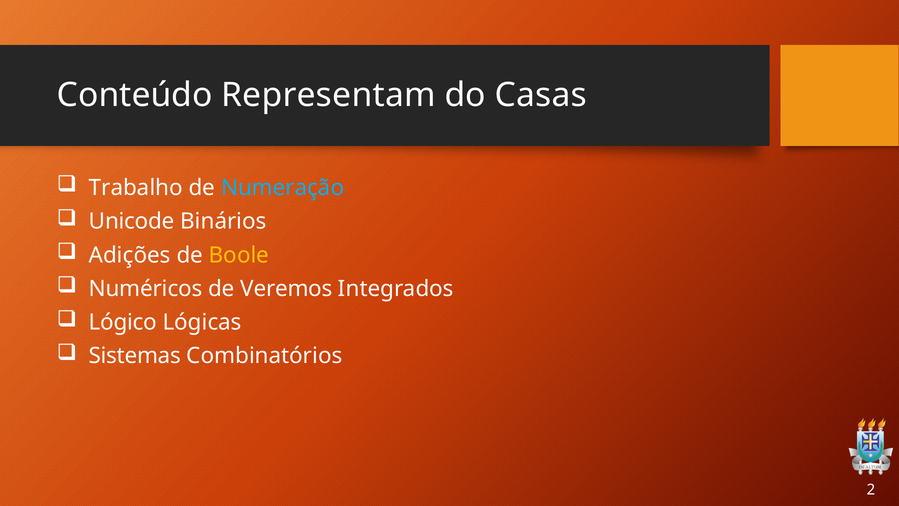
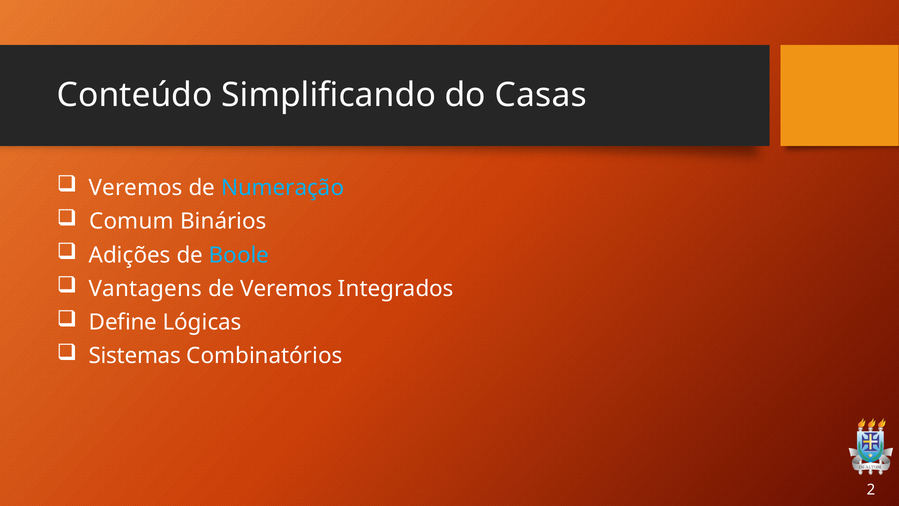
Representam: Representam -> Simplificando
Trabalho at (136, 188): Trabalho -> Veremos
Unicode: Unicode -> Comum
Boole colour: yellow -> light blue
Numéricos: Numéricos -> Vantagens
Lógico: Lógico -> Define
